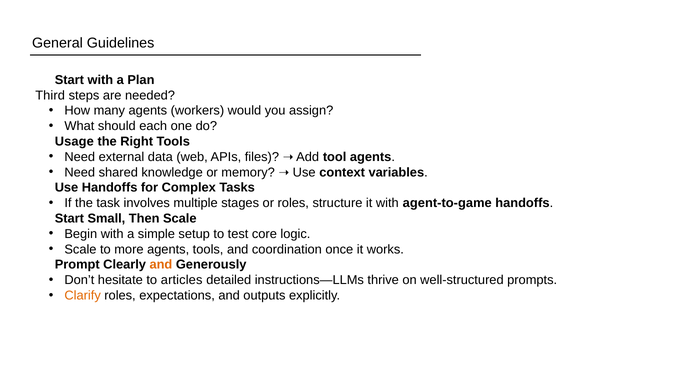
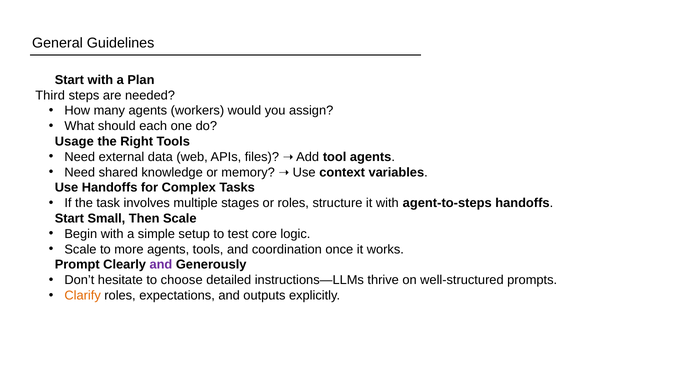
agent-to-game: agent-to-game -> agent-to-steps
and at (161, 265) colour: orange -> purple
articles: articles -> choose
